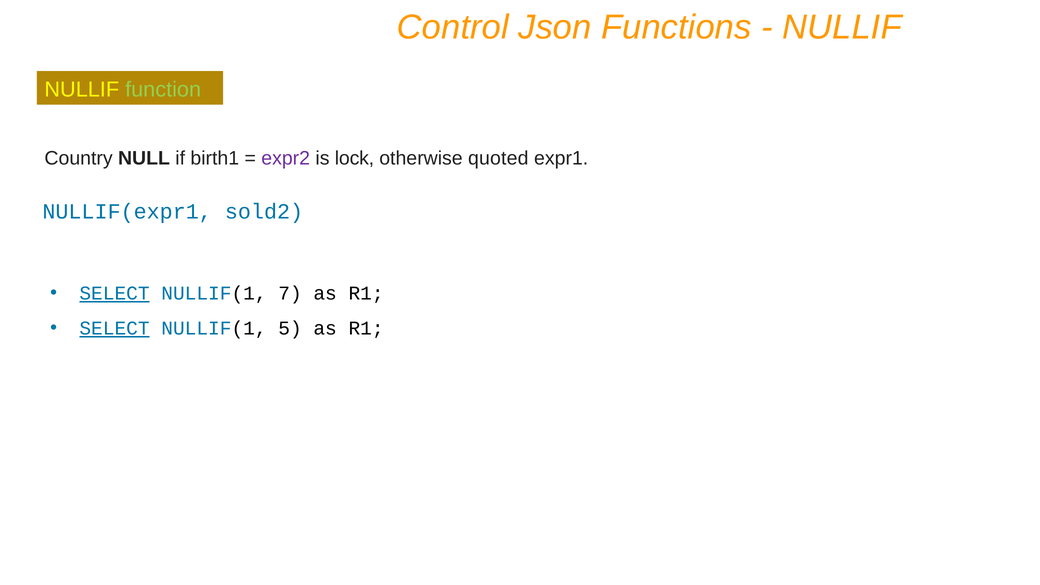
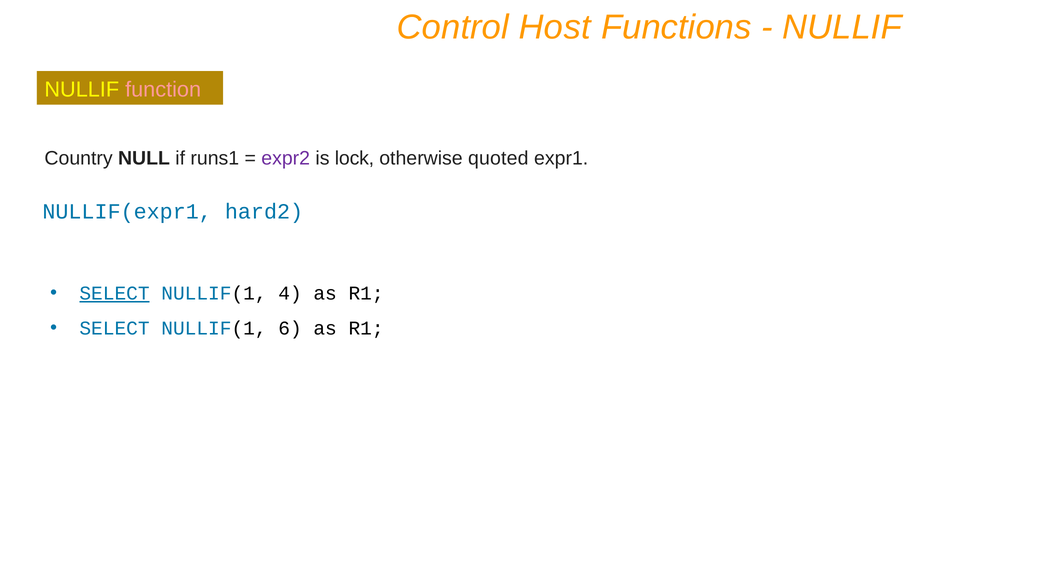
Json: Json -> Host
function colour: light green -> pink
birth1: birth1 -> runs1
sold2: sold2 -> hard2
7: 7 -> 4
SELECT at (115, 328) underline: present -> none
5: 5 -> 6
